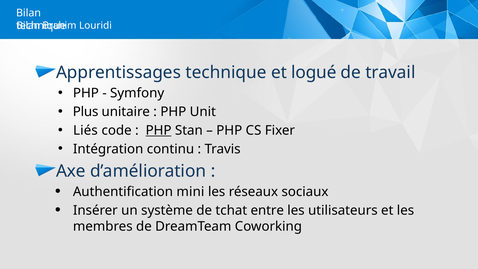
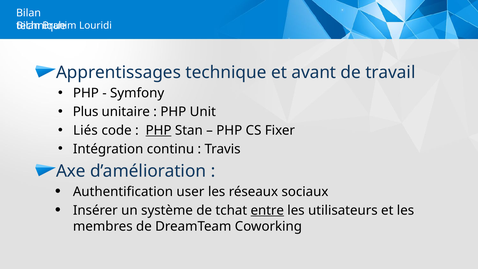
logué: logué -> avant
mini: mini -> user
entre underline: none -> present
